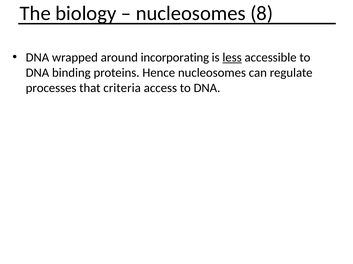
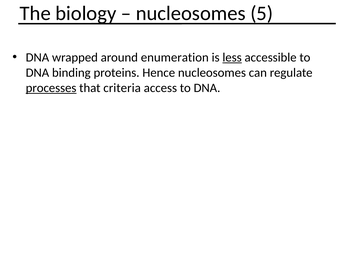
8: 8 -> 5
incorporating: incorporating -> enumeration
processes underline: none -> present
